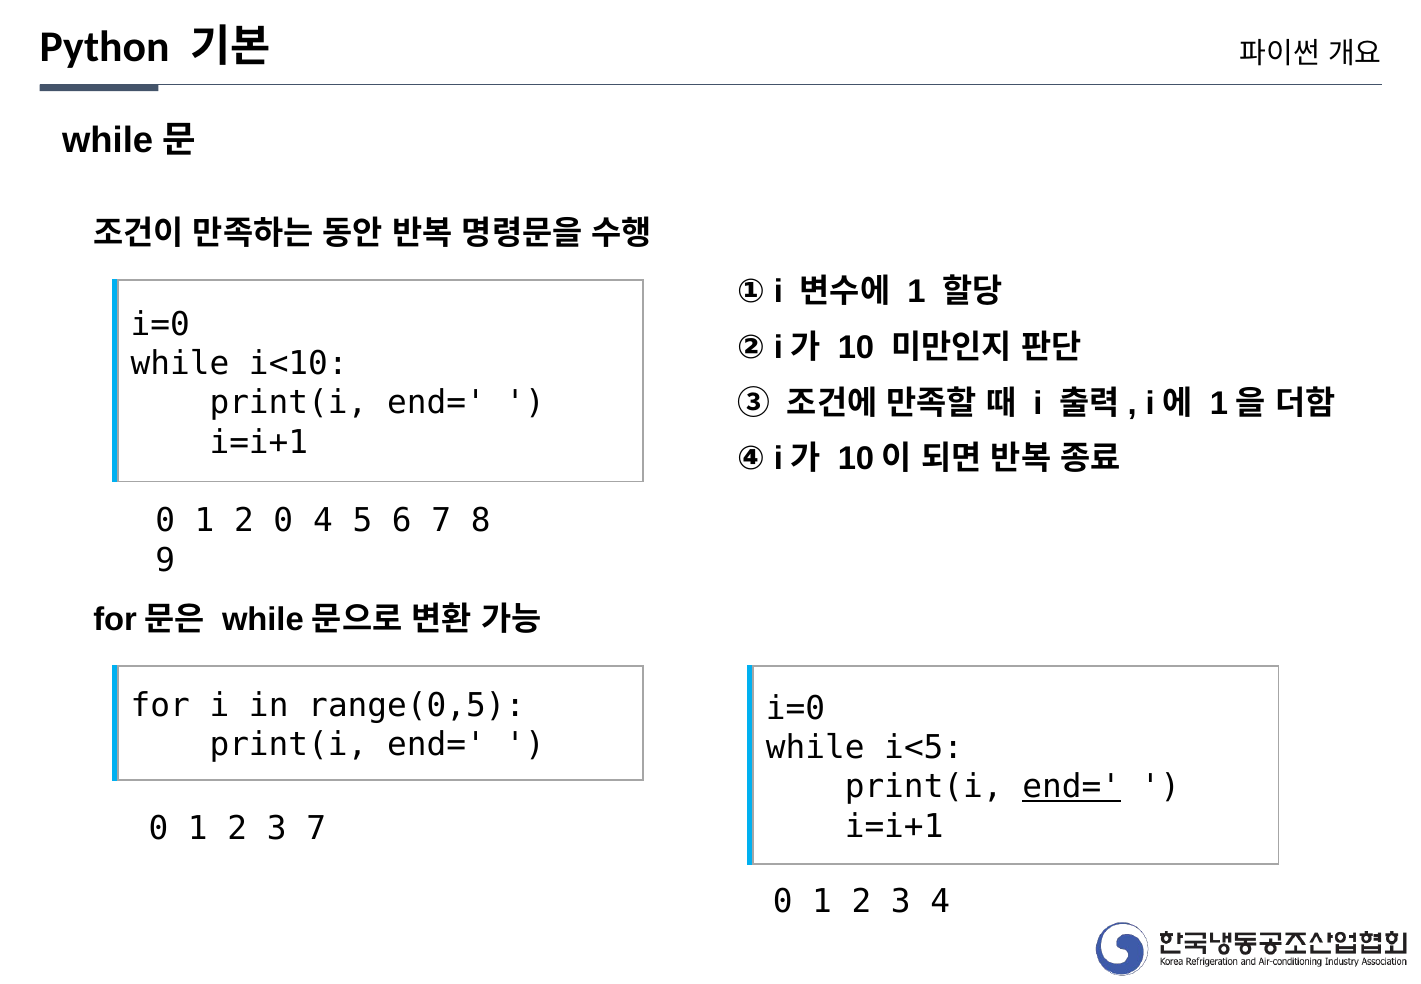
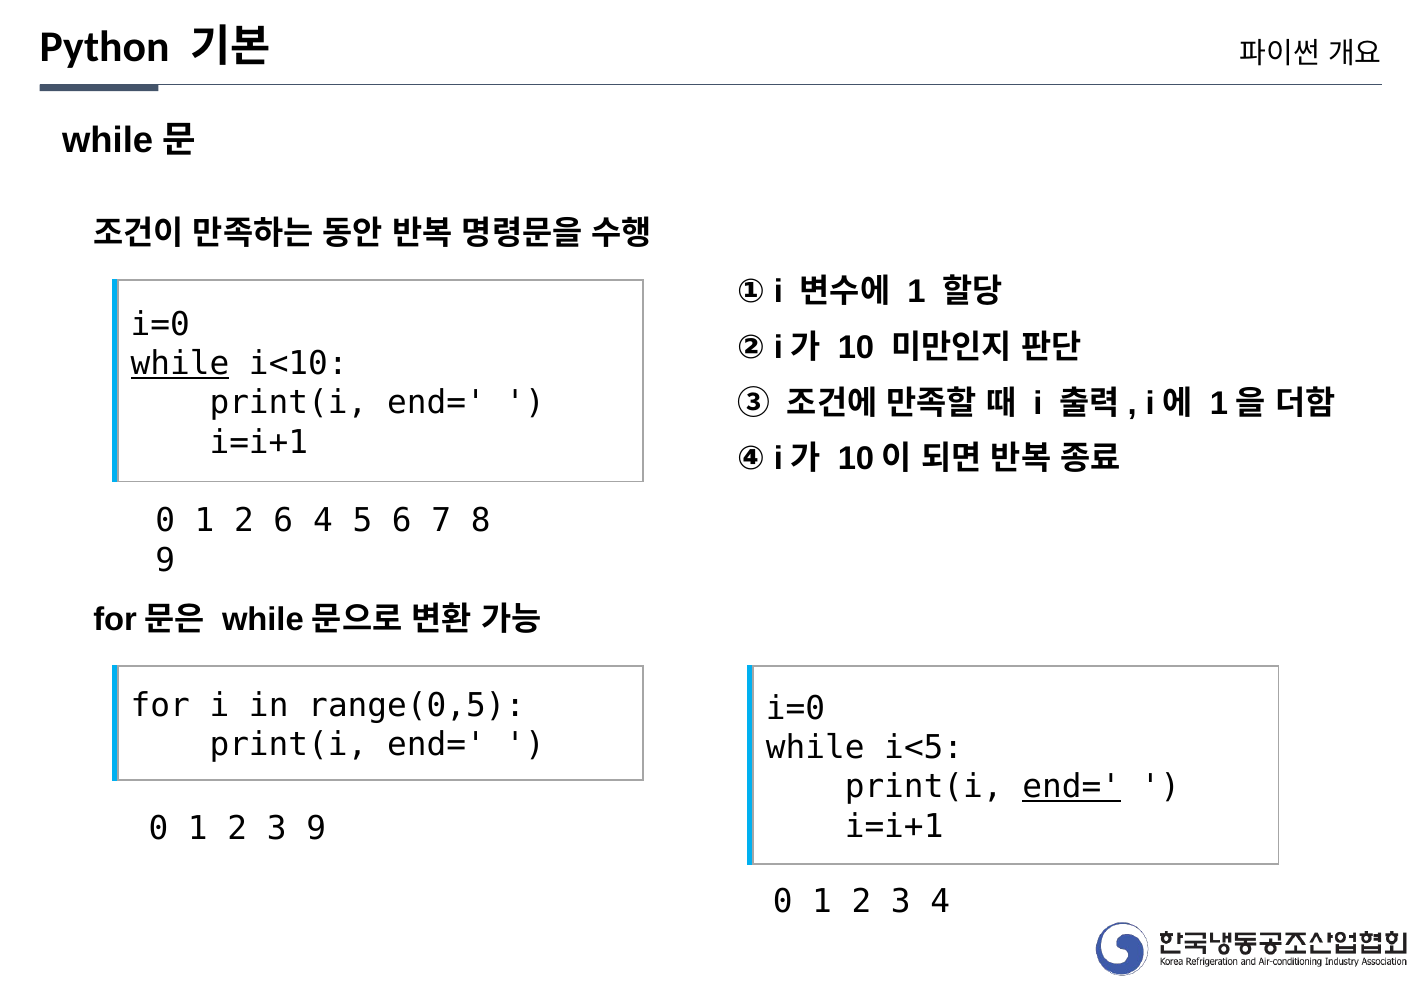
while at (180, 364) underline: none -> present
2 0: 0 -> 6
3 7: 7 -> 9
